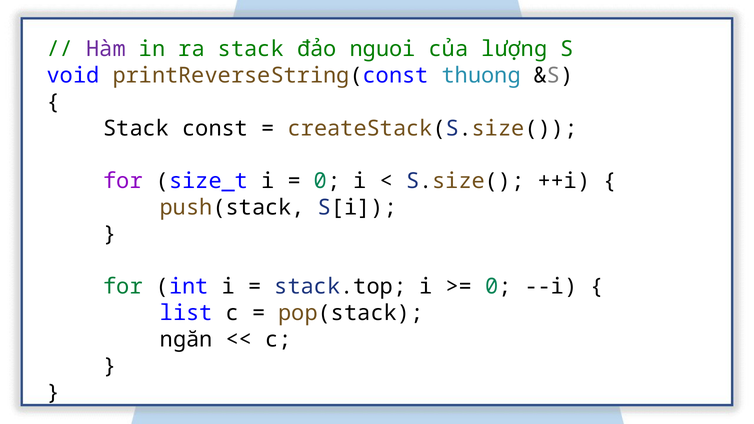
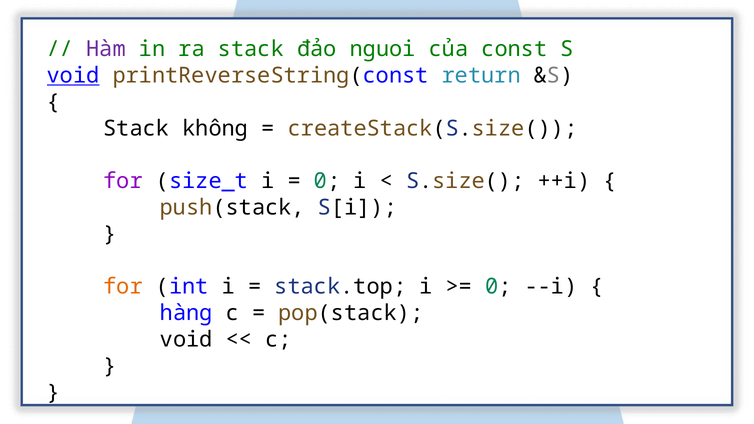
lượng: lượng -> const
void at (73, 76) underline: none -> present
thuong: thuong -> return
const: const -> không
for at (123, 287) colour: green -> orange
list: list -> hàng
ngăn at (186, 340): ngăn -> void
